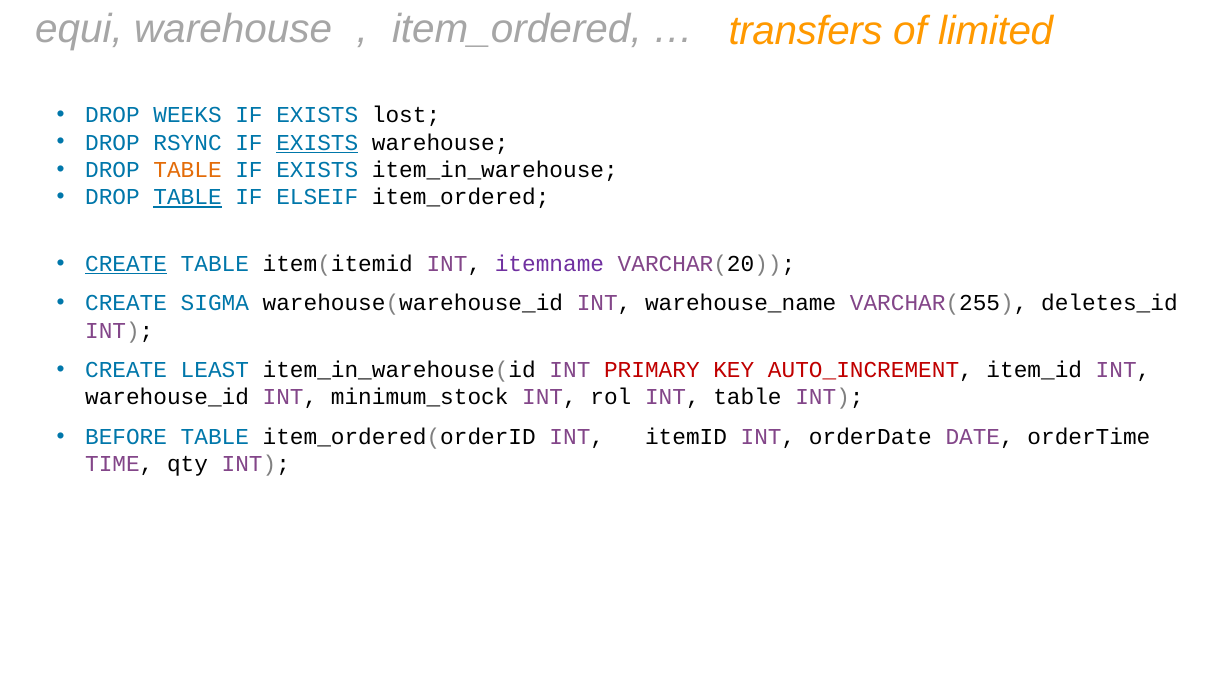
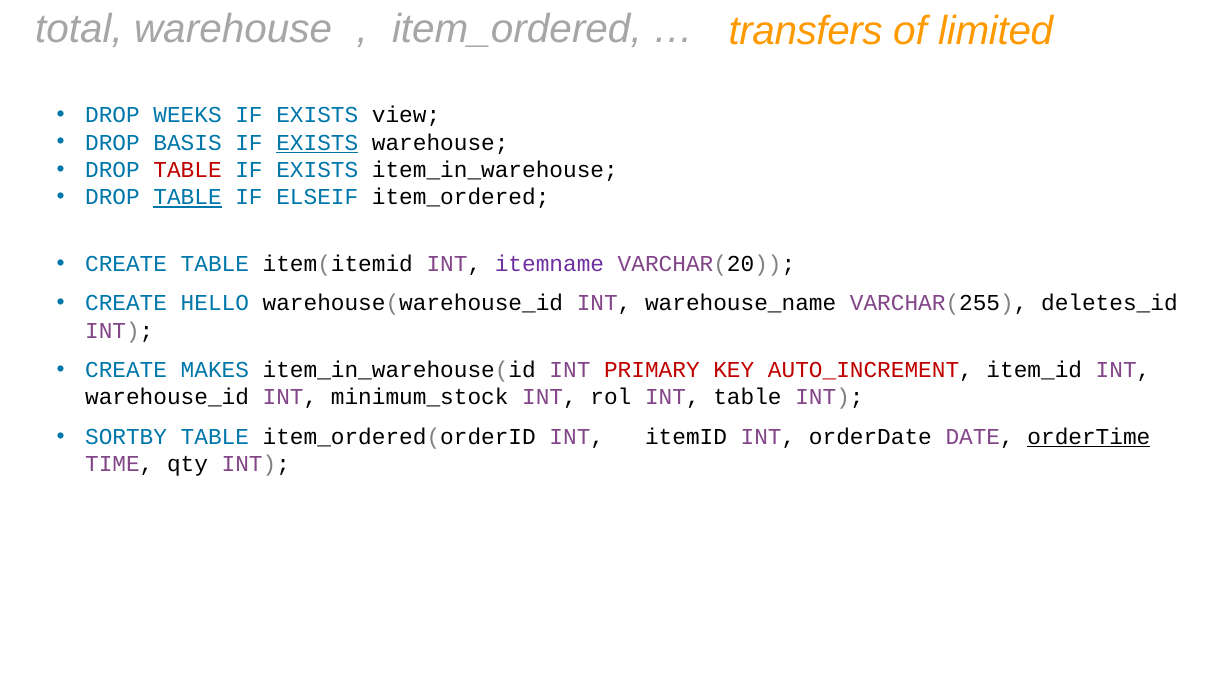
equi: equi -> total
lost: lost -> view
RSYNC: RSYNC -> BASIS
TABLE at (188, 170) colour: orange -> red
CREATE at (126, 264) underline: present -> none
SIGMA: SIGMA -> HELLO
LEAST: LEAST -> MAKES
BEFORE: BEFORE -> SORTBY
orderTime underline: none -> present
